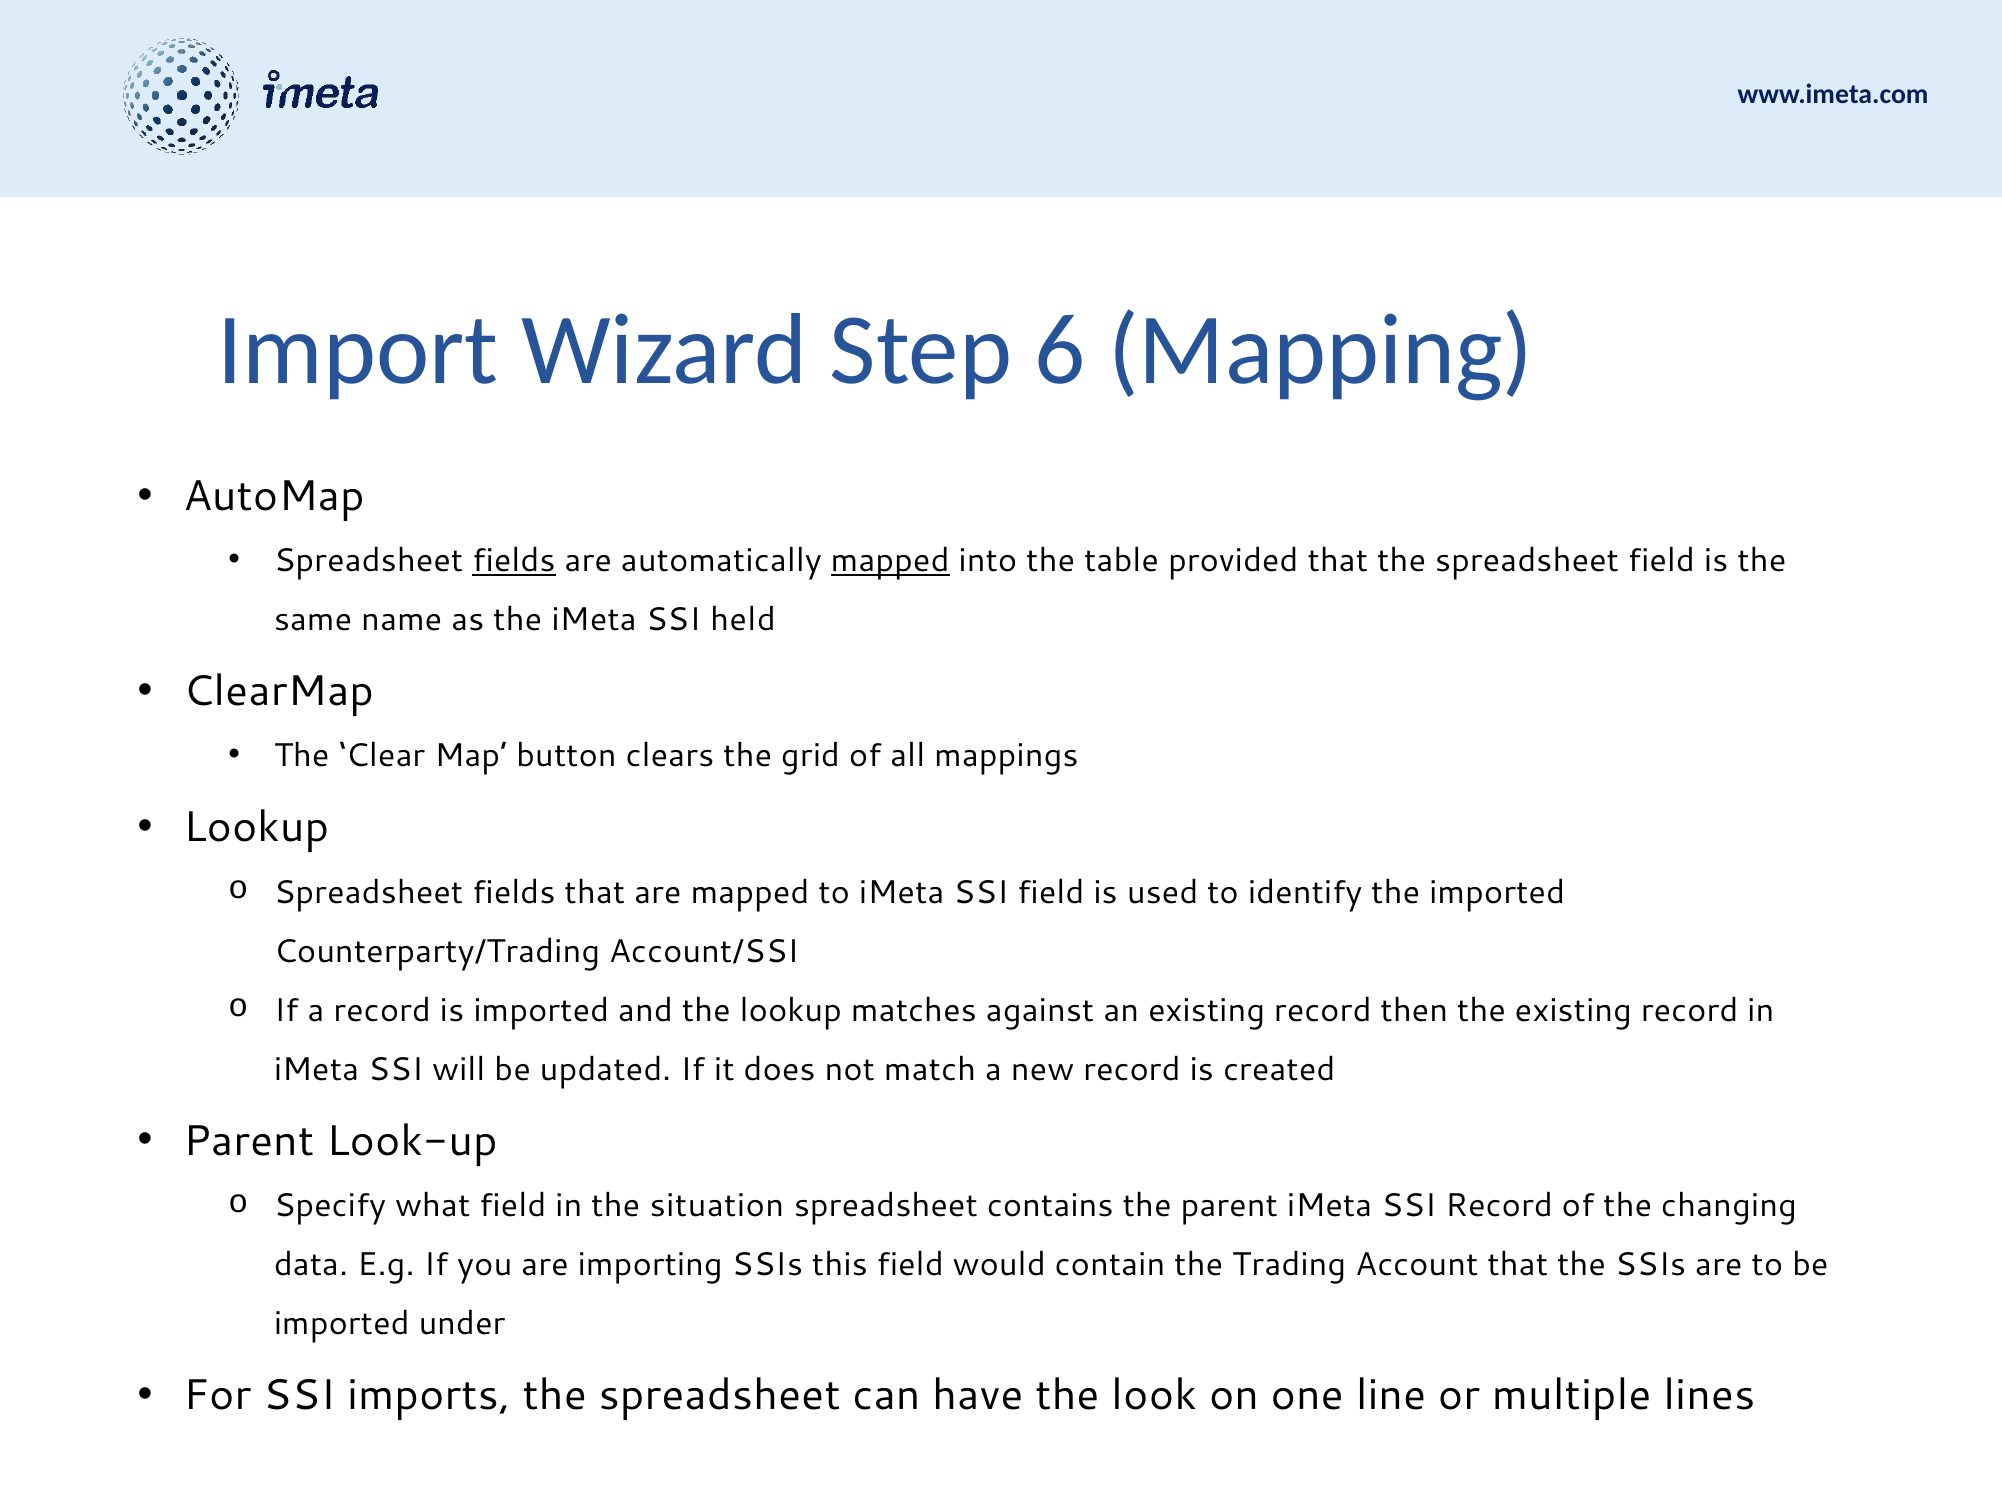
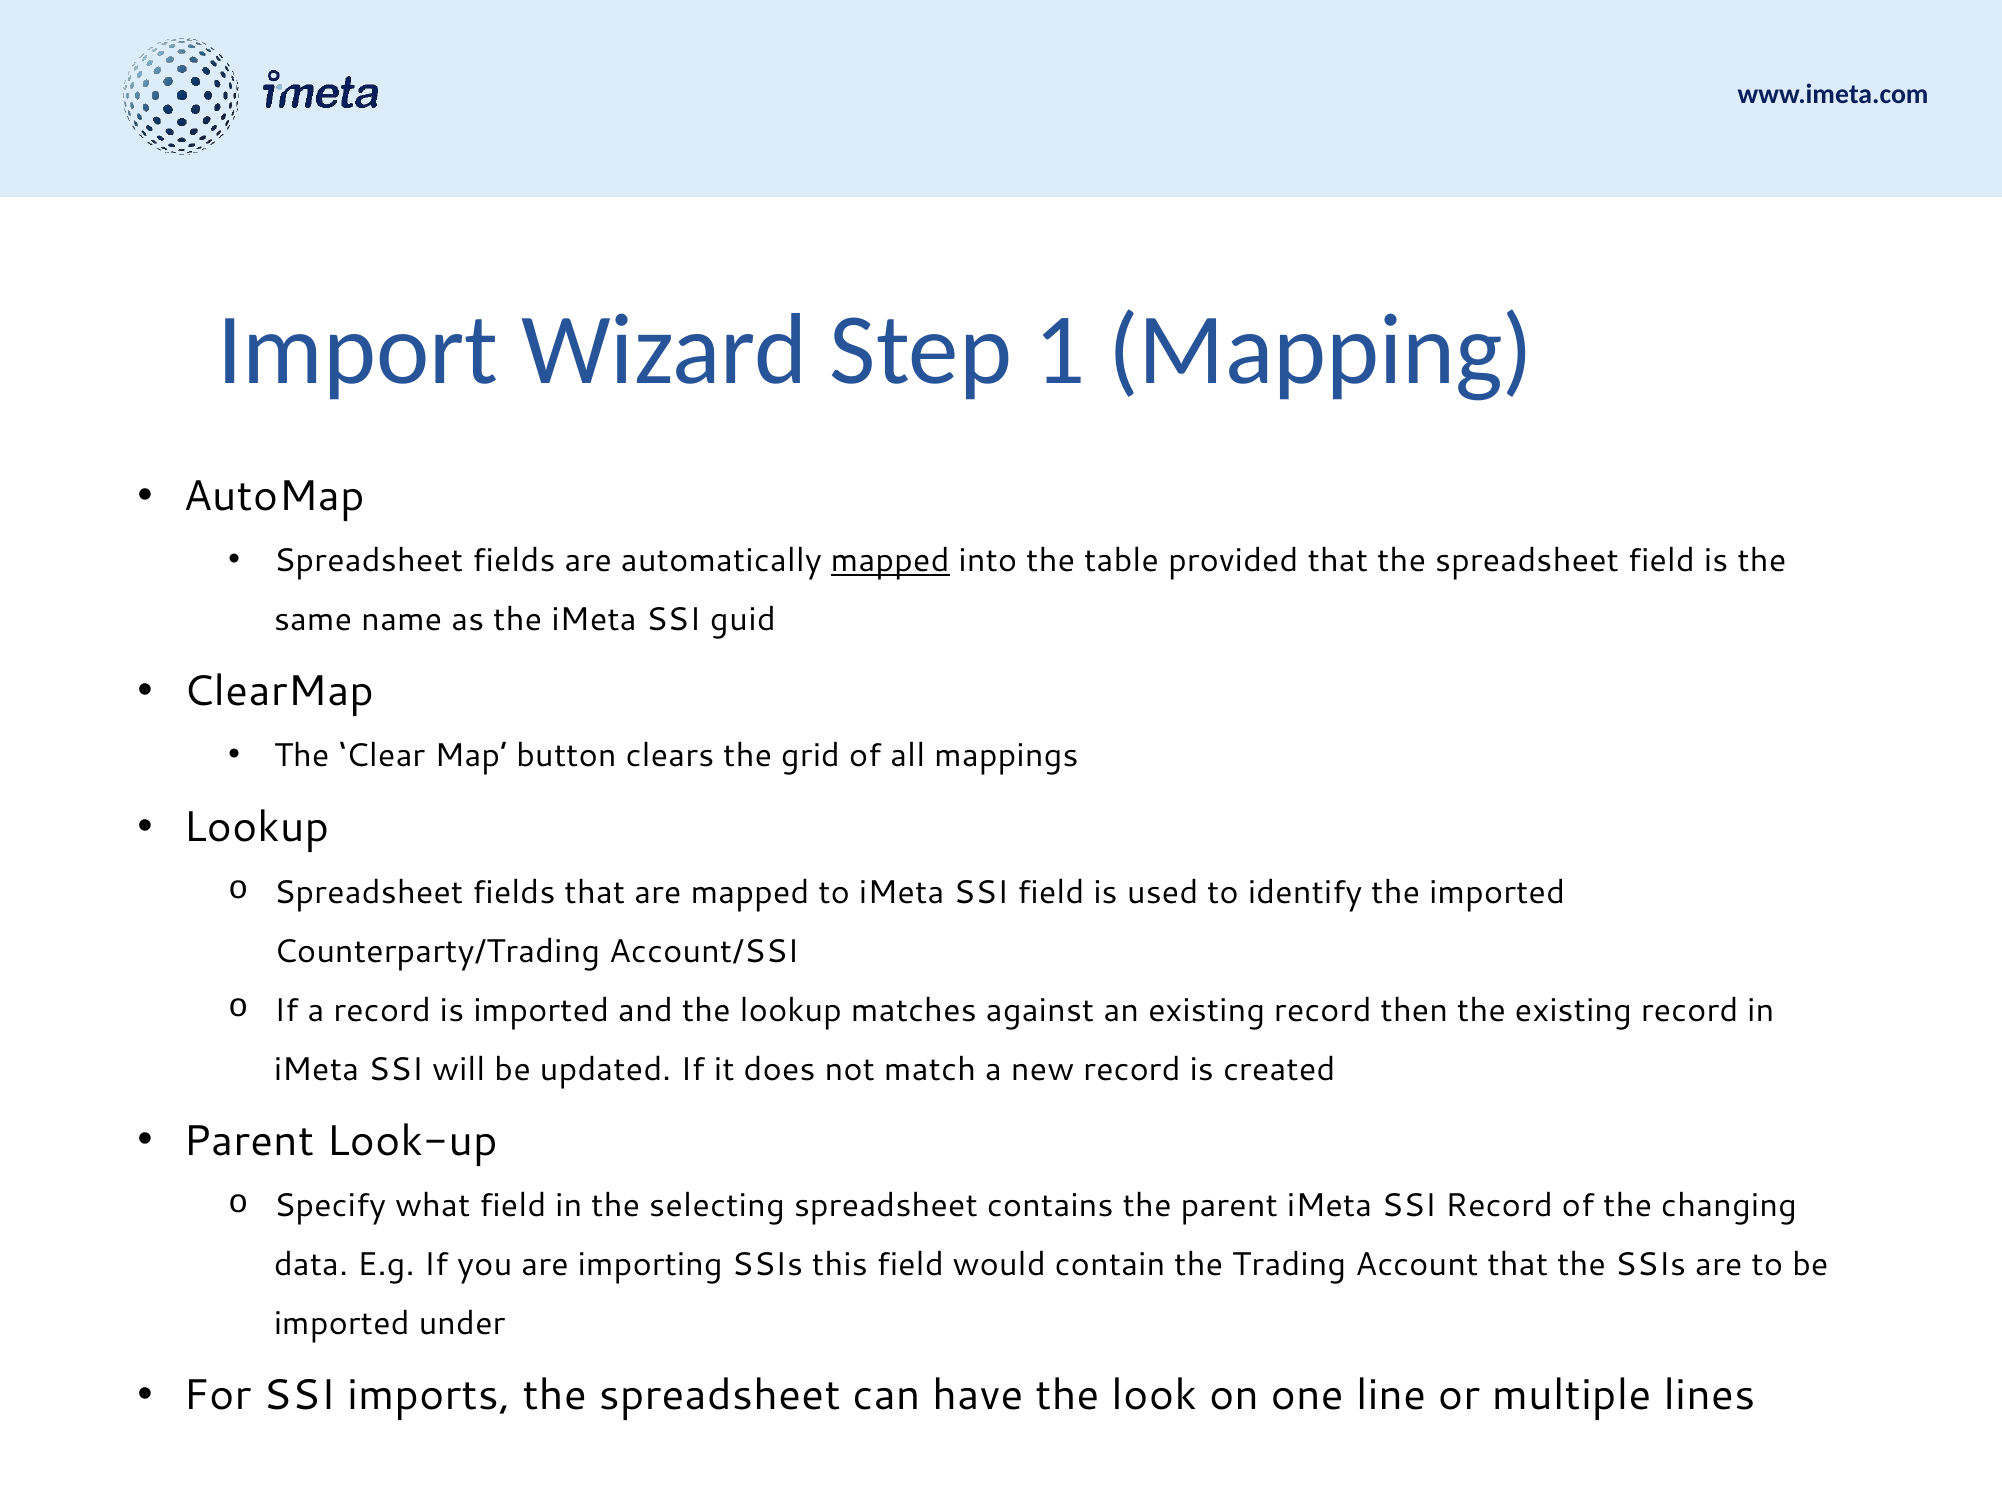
6: 6 -> 1
fields at (514, 561) underline: present -> none
held: held -> guid
situation: situation -> selecting
